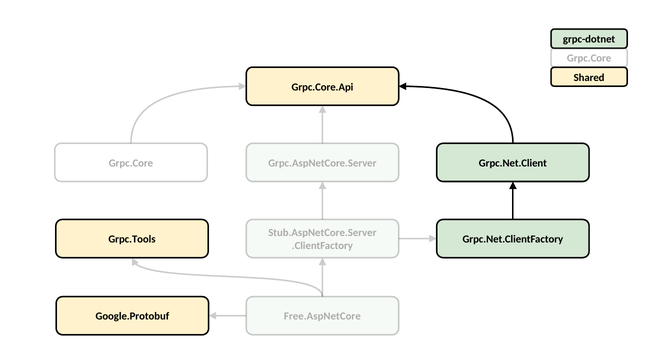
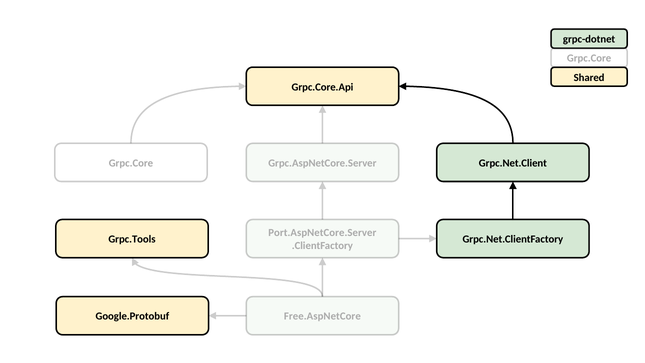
Stub.AspNetCore.Server: Stub.AspNetCore.Server -> Port.AspNetCore.Server
